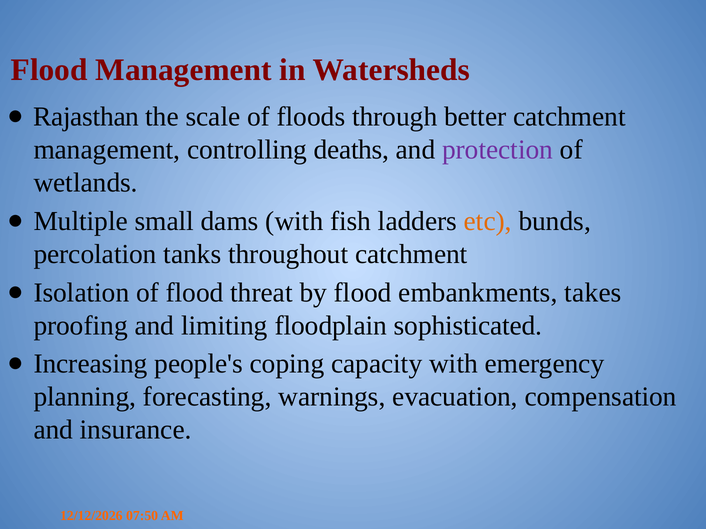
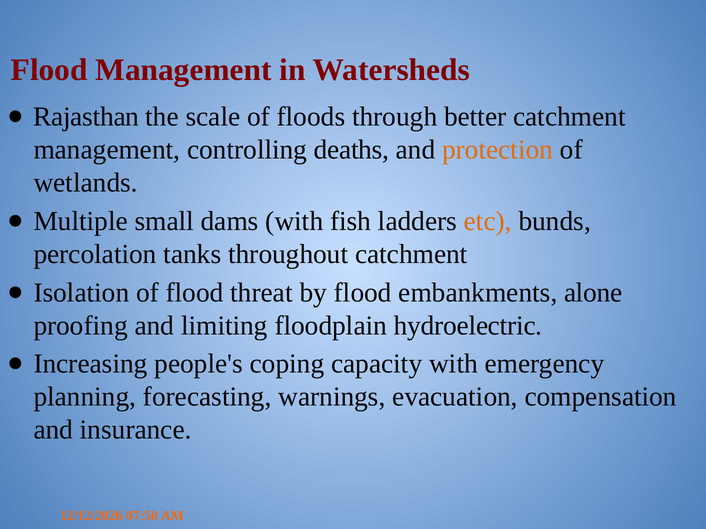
protection colour: purple -> orange
takes: takes -> alone
sophisticated: sophisticated -> hydroelectric
